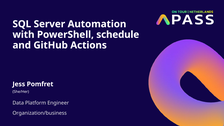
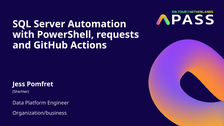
schedule: schedule -> requests
